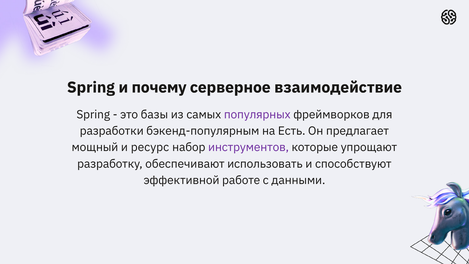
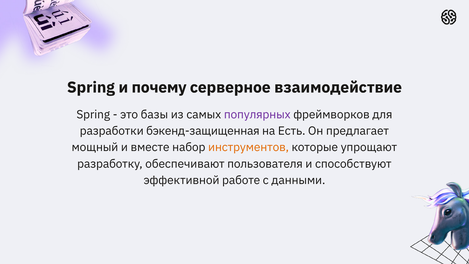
бэкенд-популярным: бэкенд-популярным -> бэкенд-защищенная
ресурс: ресурс -> вместе
инструментов colour: purple -> orange
использовать: использовать -> пользователя
